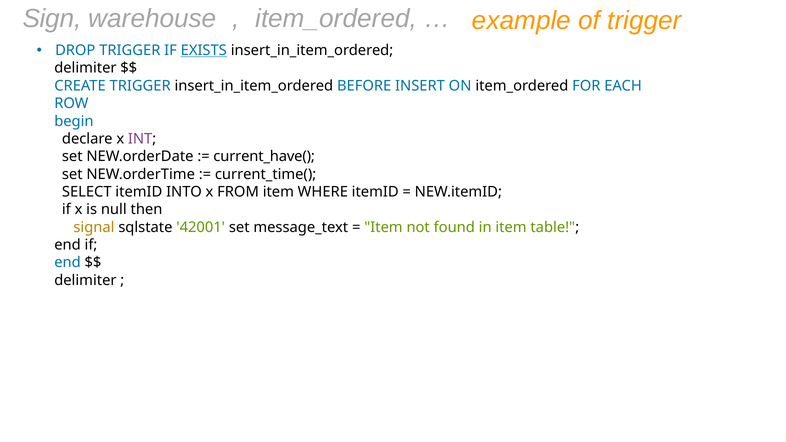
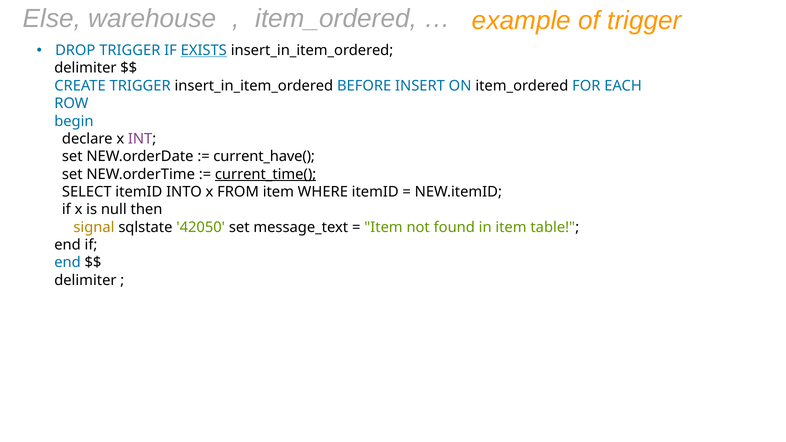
Sign: Sign -> Else
current_time( underline: none -> present
42001: 42001 -> 42050
